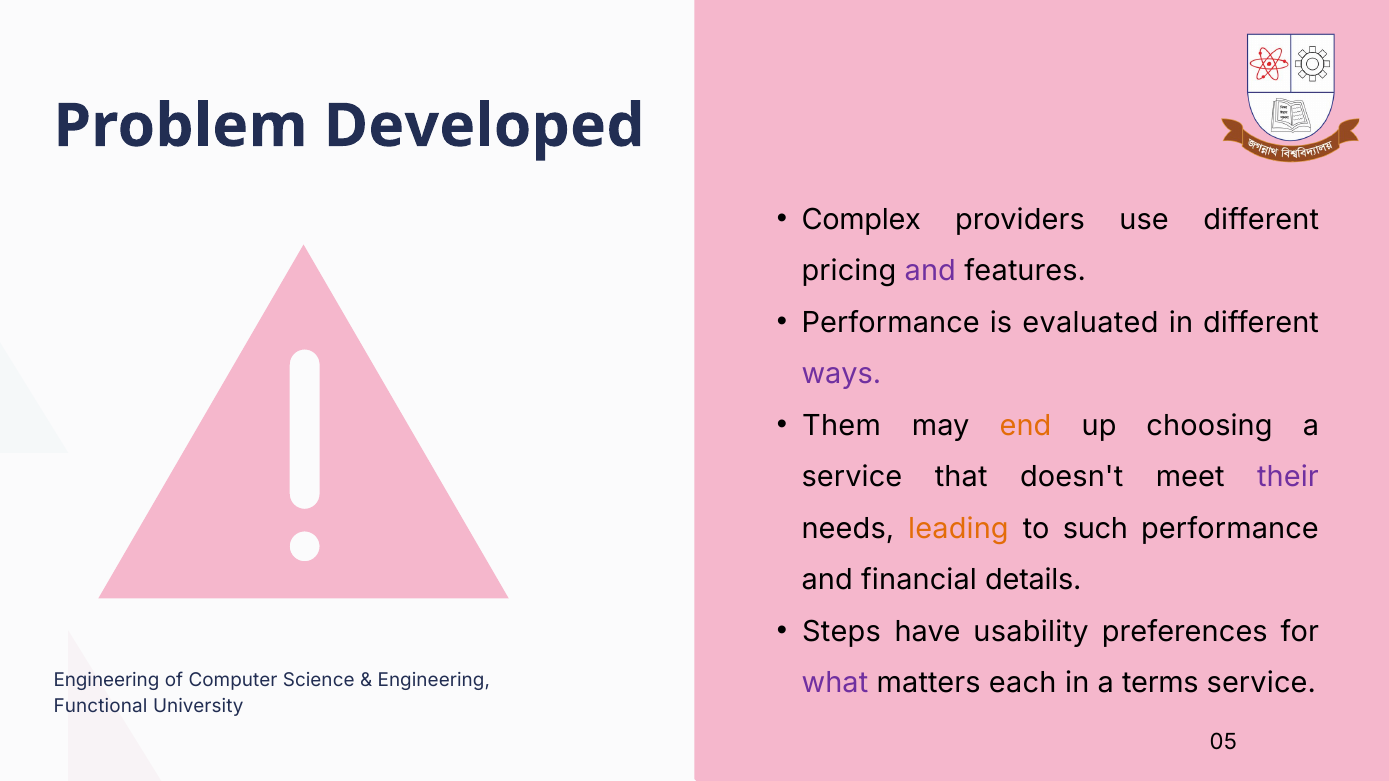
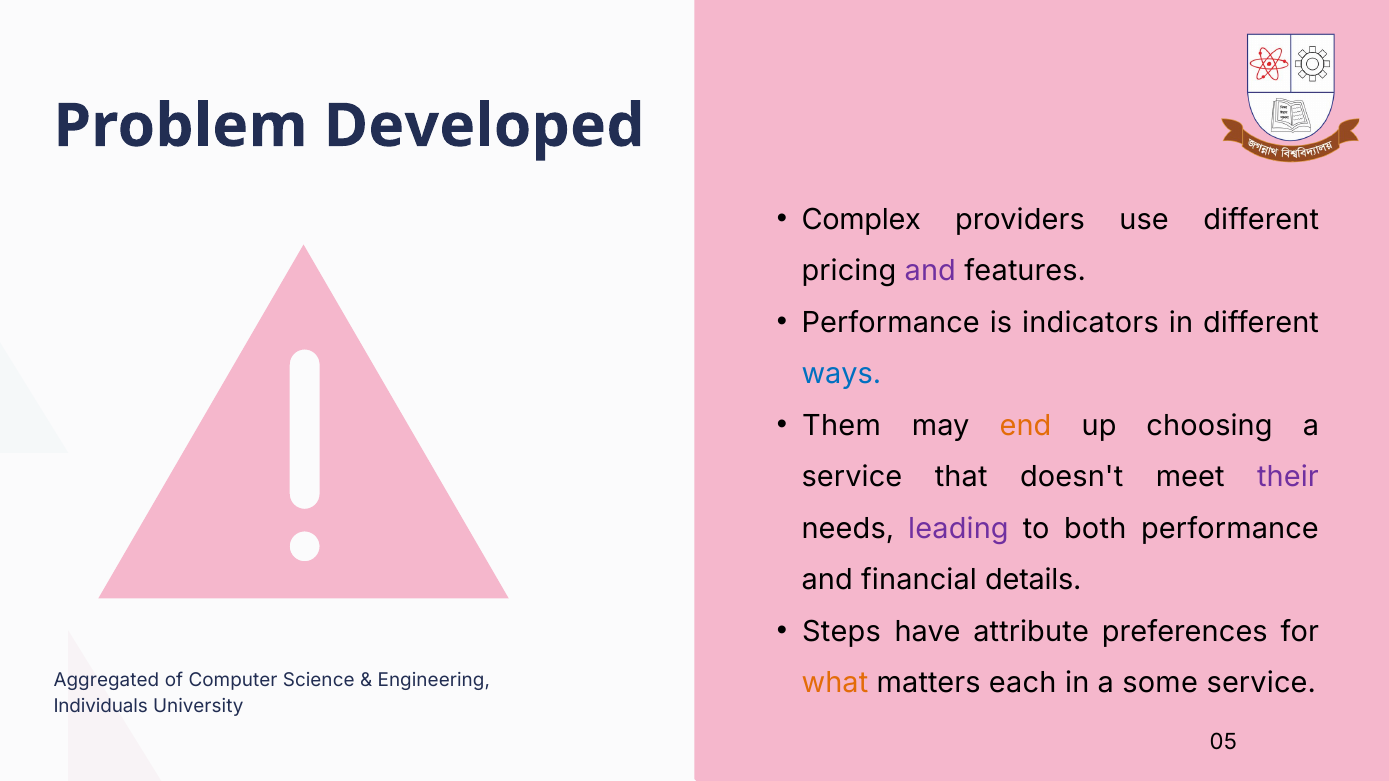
evaluated: evaluated -> indicators
ways colour: purple -> blue
leading colour: orange -> purple
such: such -> both
usability: usability -> attribute
what colour: purple -> orange
terms: terms -> some
Engineering at (106, 680): Engineering -> Aggregated
Functional: Functional -> Individuals
